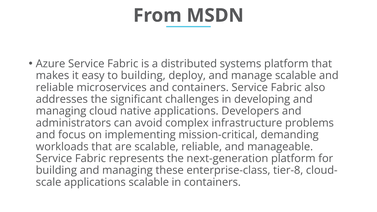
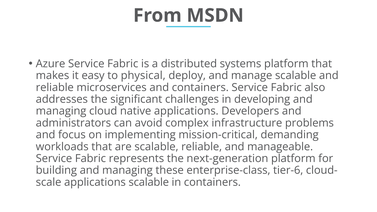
to building: building -> physical
tier-8: tier-8 -> tier-6
